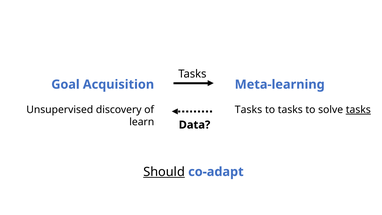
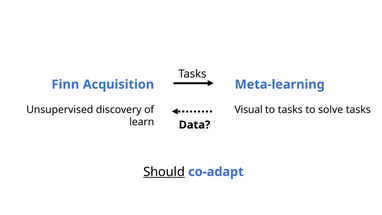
Goal: Goal -> Finn
Tasks at (249, 110): Tasks -> Visual
tasks at (358, 110) underline: present -> none
